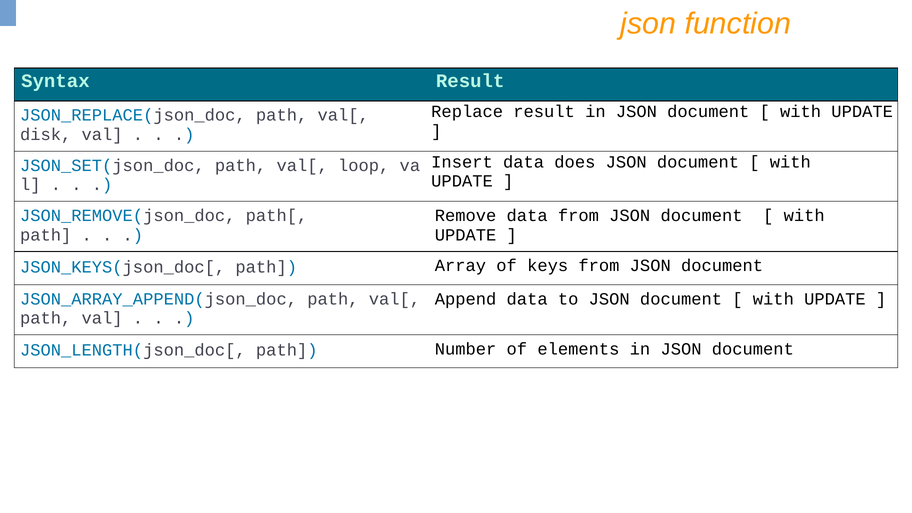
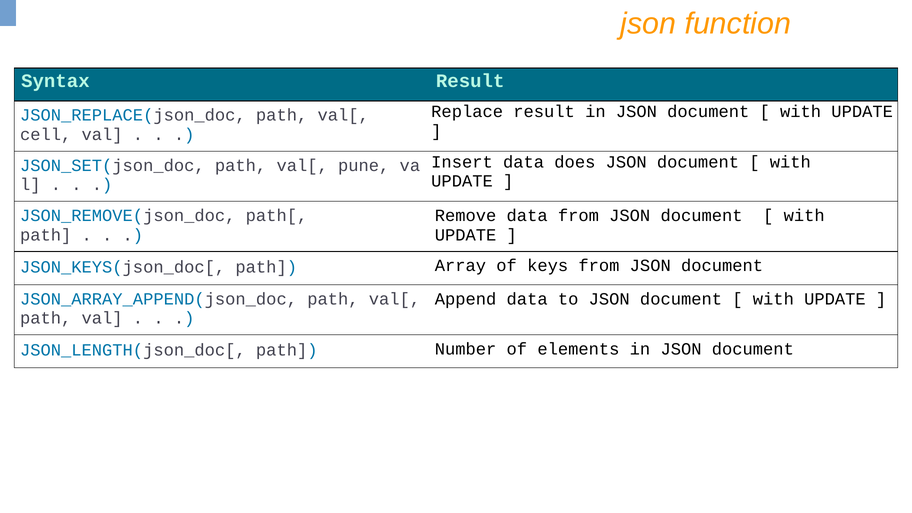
disk: disk -> cell
loop: loop -> pune
